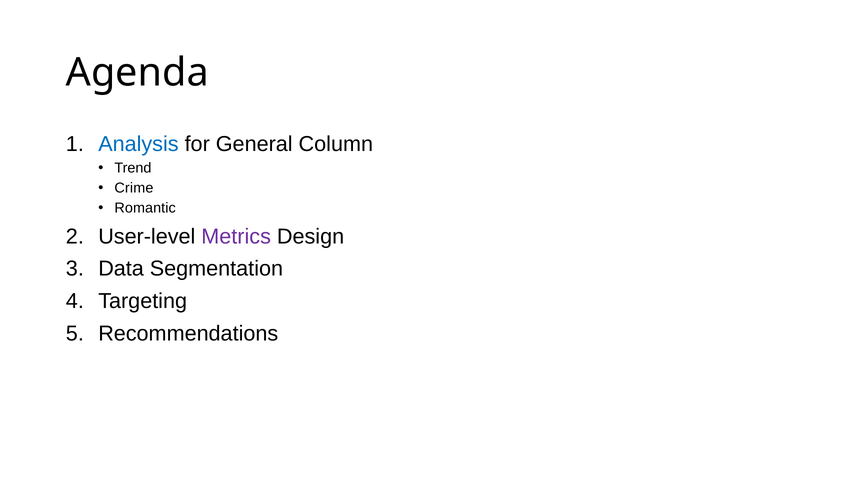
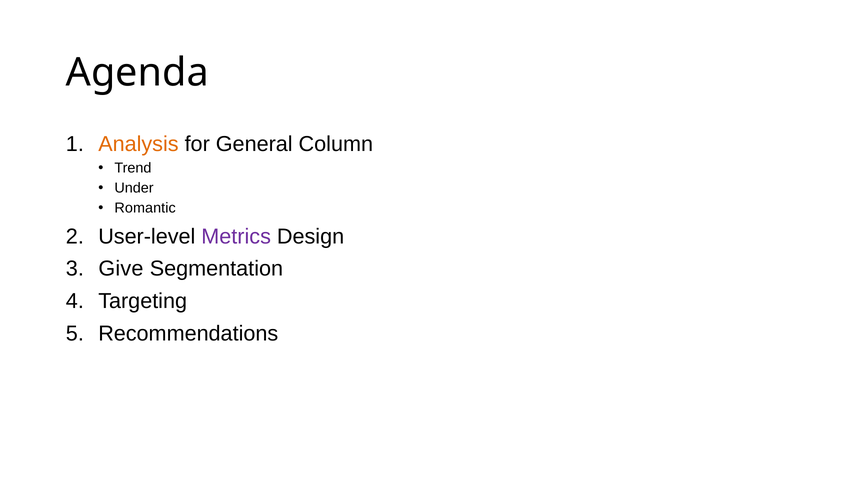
Analysis colour: blue -> orange
Crime: Crime -> Under
Data: Data -> Give
